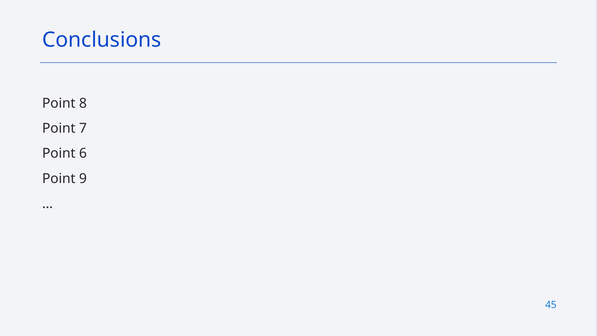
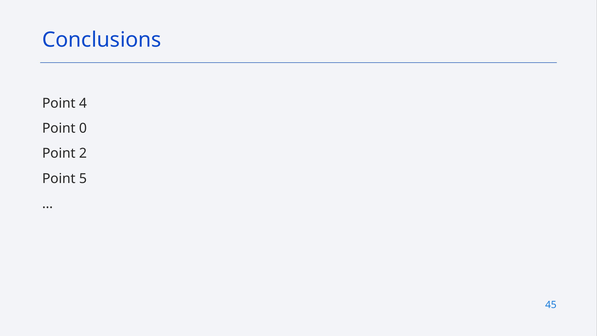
8: 8 -> 4
7: 7 -> 0
6: 6 -> 2
9: 9 -> 5
